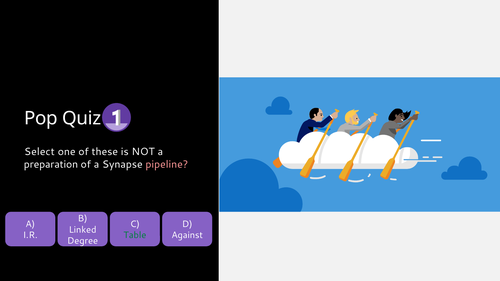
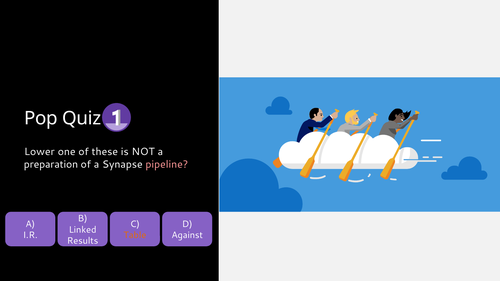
Select: Select -> Lower
Table colour: green -> orange
Degree: Degree -> Results
